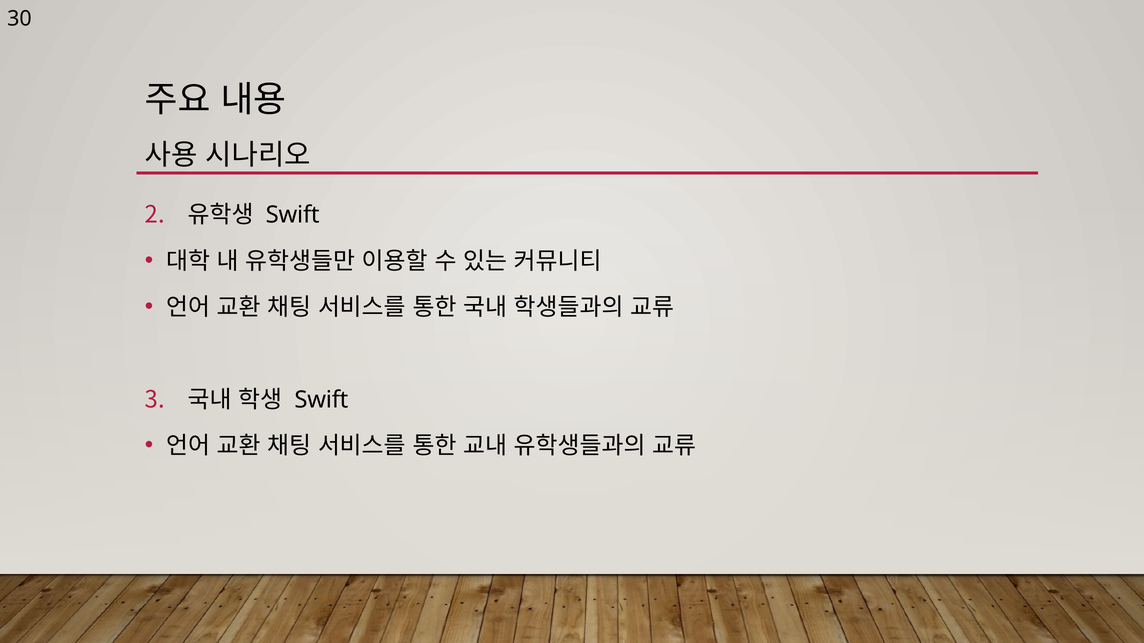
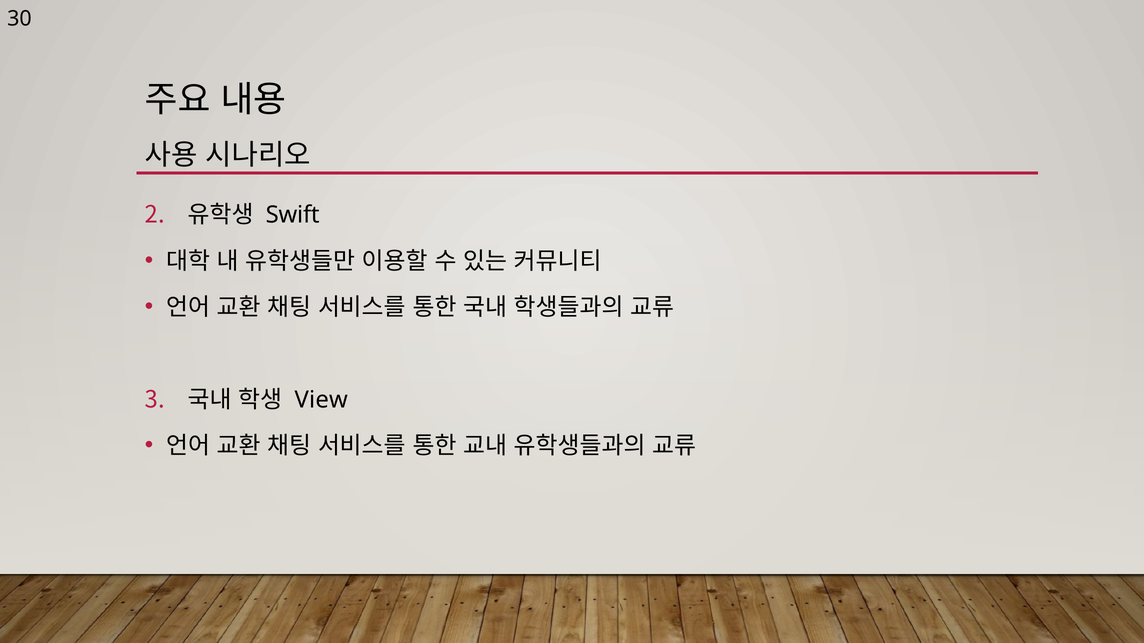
Swift at (321, 400): Swift -> View
